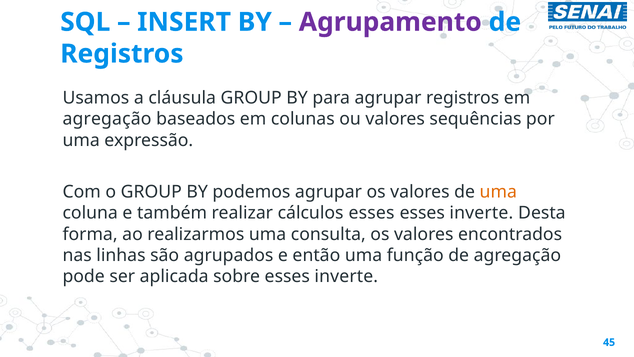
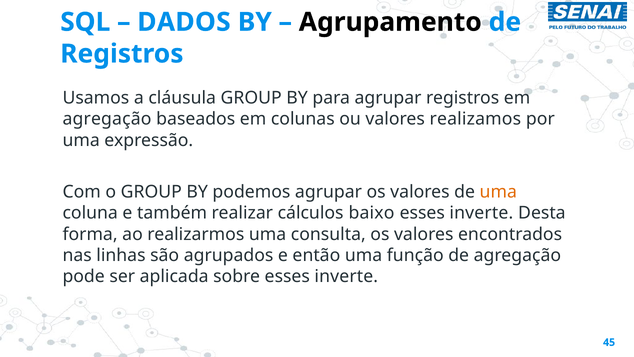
INSERT: INSERT -> DADOS
Agrupamento colour: purple -> black
sequências: sequências -> realizamos
cálculos esses: esses -> baixo
